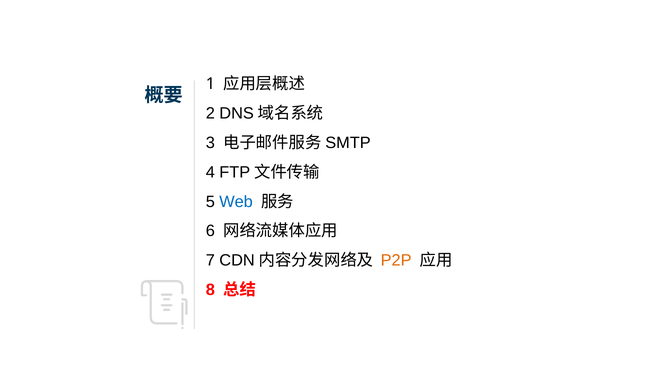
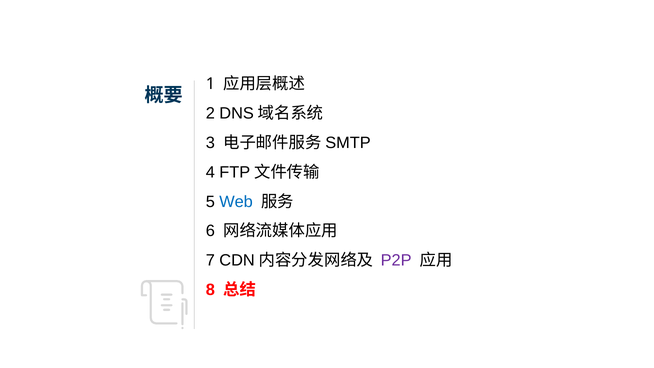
P2P colour: orange -> purple
